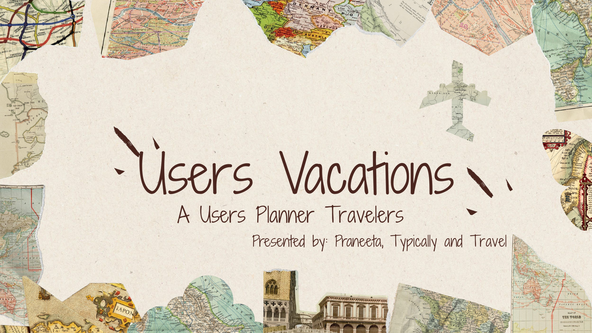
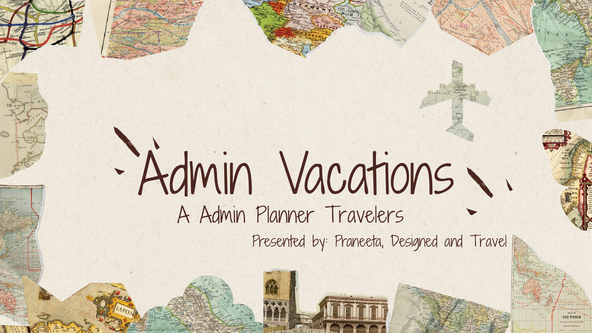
Users at (196, 177): Users -> Admin
A Users: Users -> Admin
Typically: Typically -> Designed
